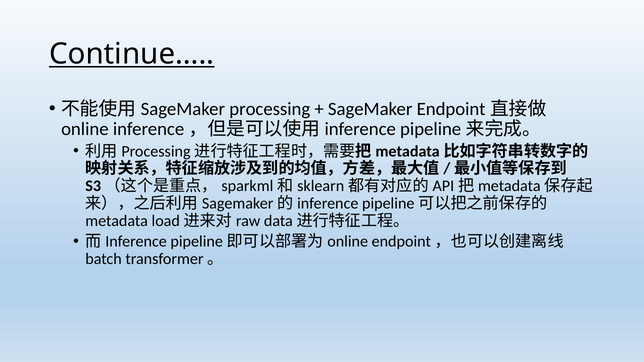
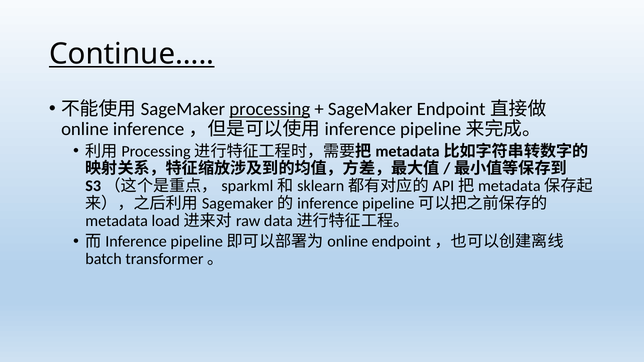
processing underline: none -> present
